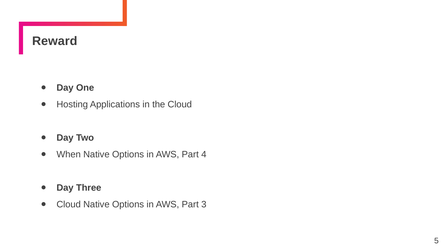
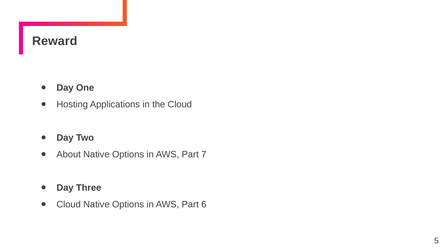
When: When -> About
4: 4 -> 7
3: 3 -> 6
